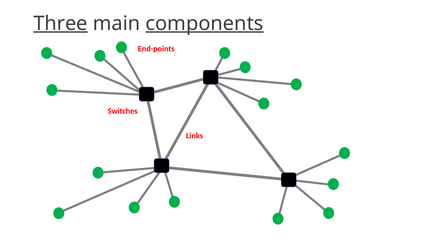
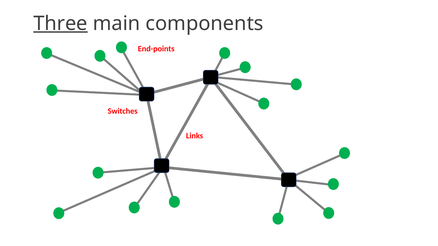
components underline: present -> none
